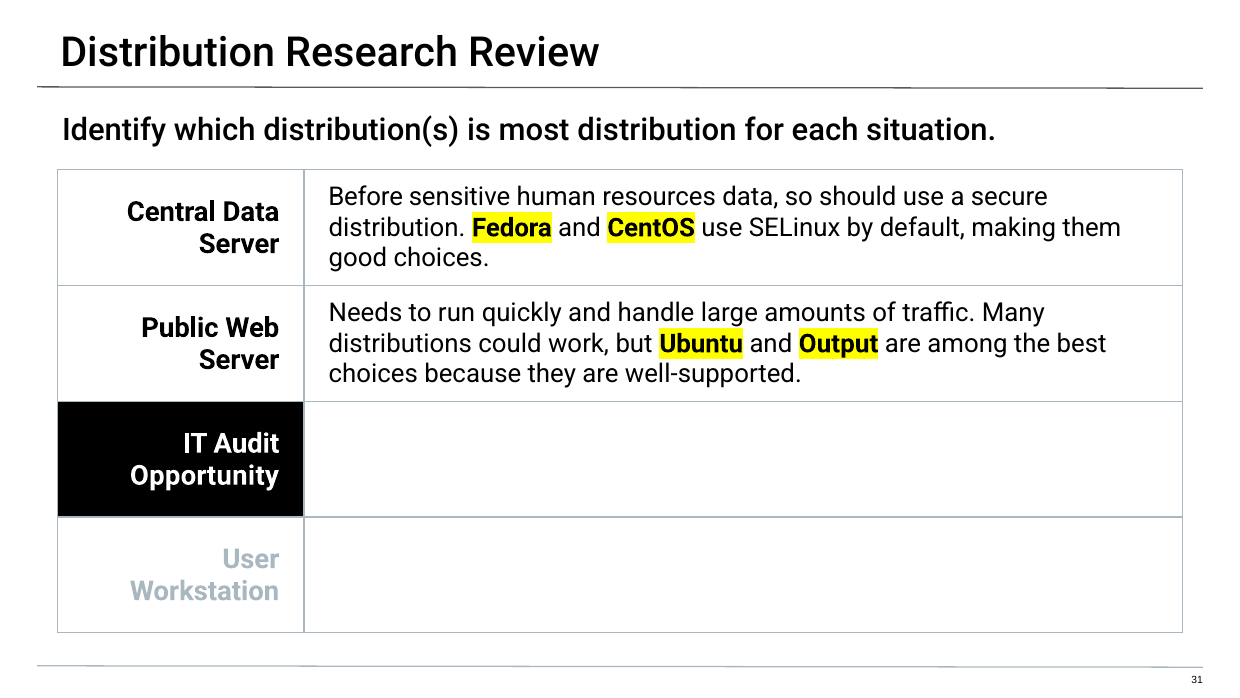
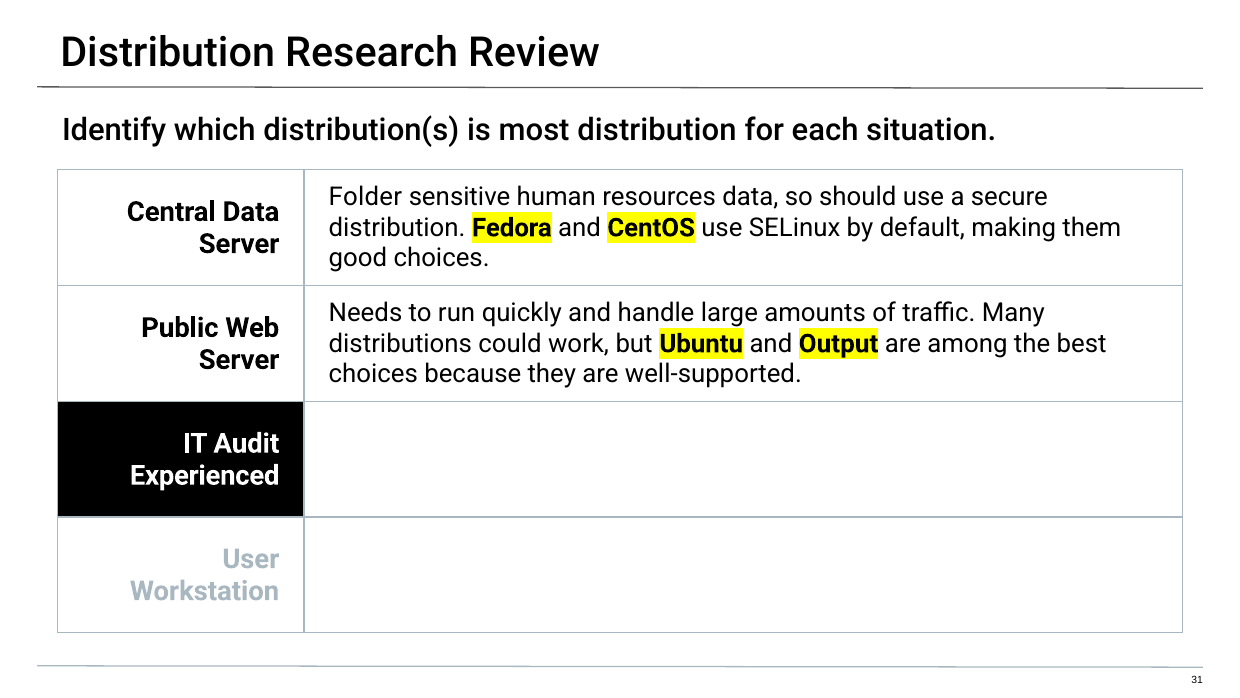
Before: Before -> Folder
Opportunity: Opportunity -> Experienced
